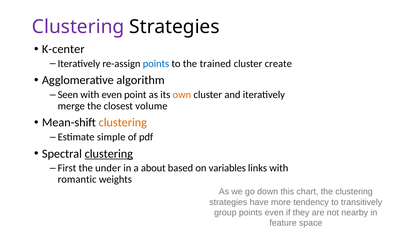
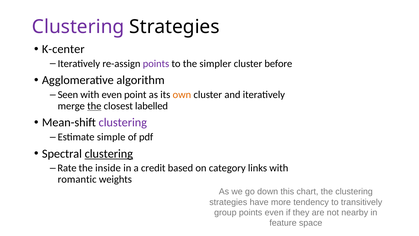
points at (156, 64) colour: blue -> purple
trained: trained -> simpler
create: create -> before
the at (94, 106) underline: none -> present
volume: volume -> labelled
clustering at (123, 122) colour: orange -> purple
First: First -> Rate
under: under -> inside
about: about -> credit
variables: variables -> category
